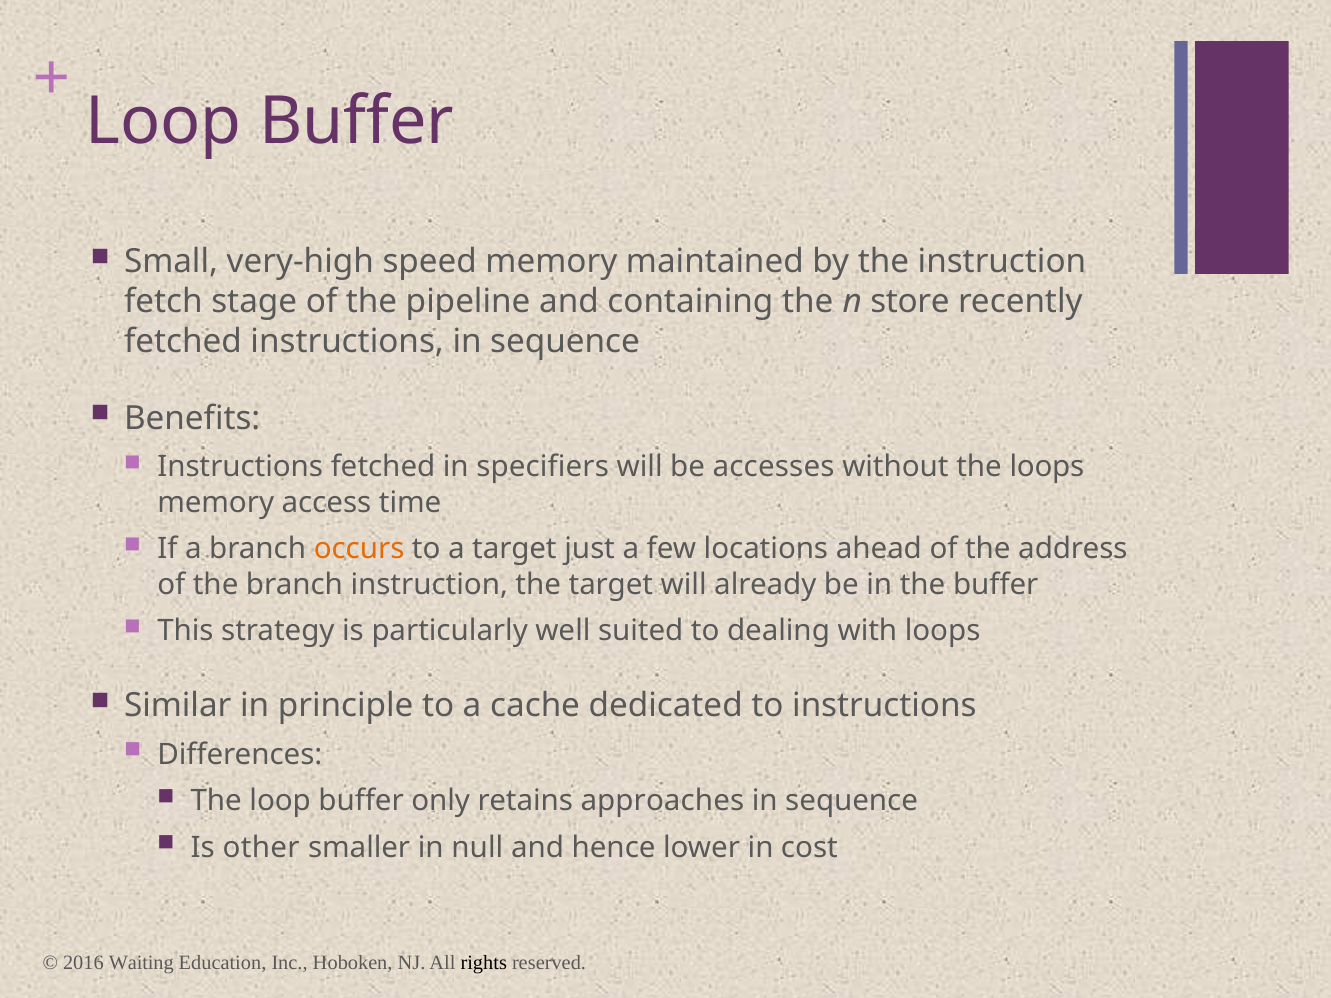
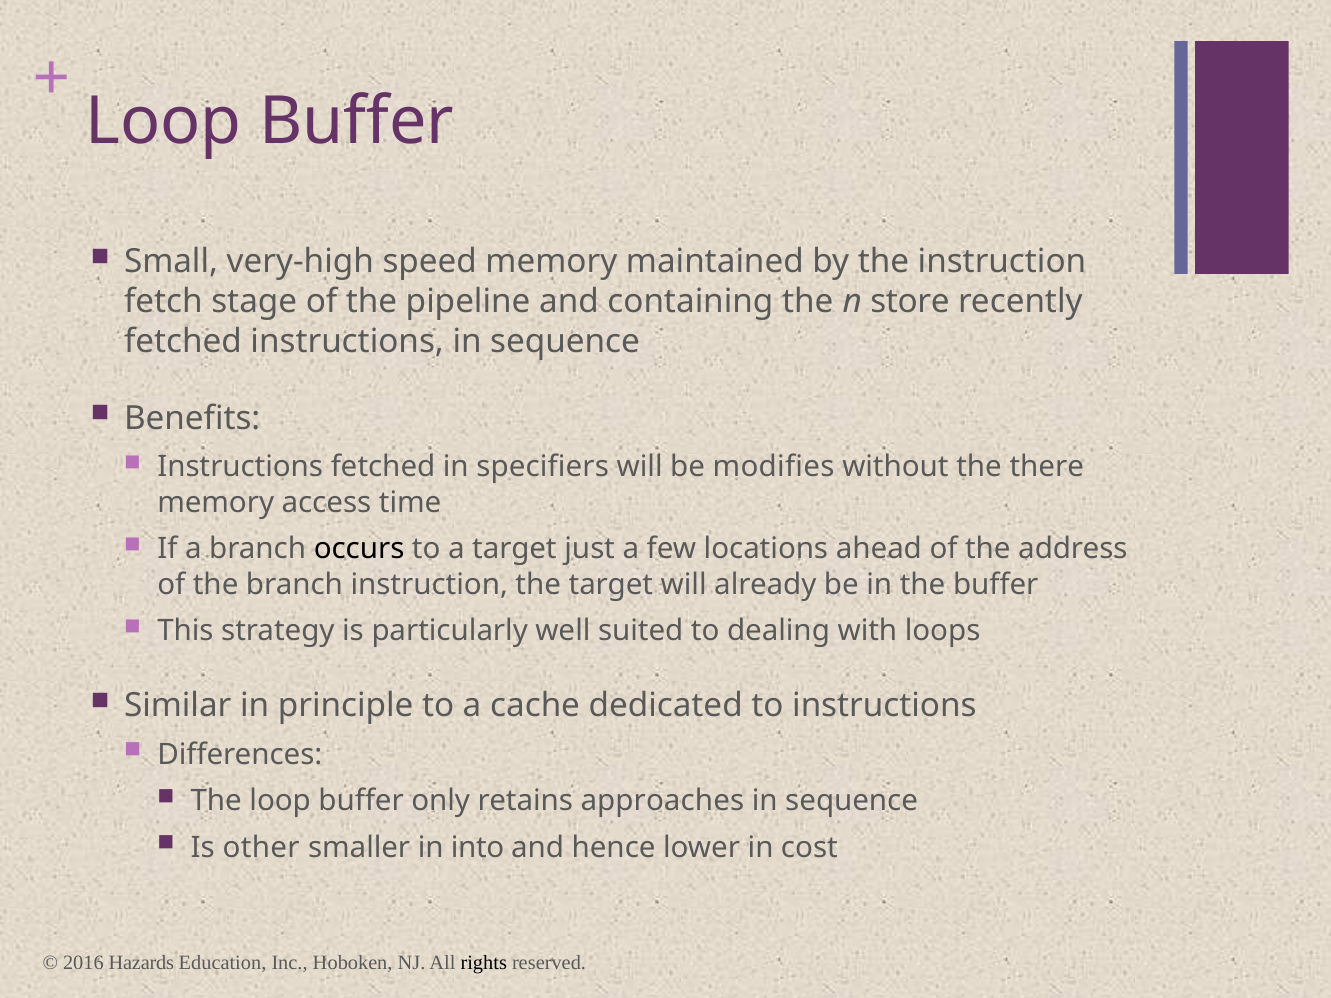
accesses: accesses -> modifies
the loops: loops -> there
occurs colour: orange -> black
null: null -> into
Waiting: Waiting -> Hazards
